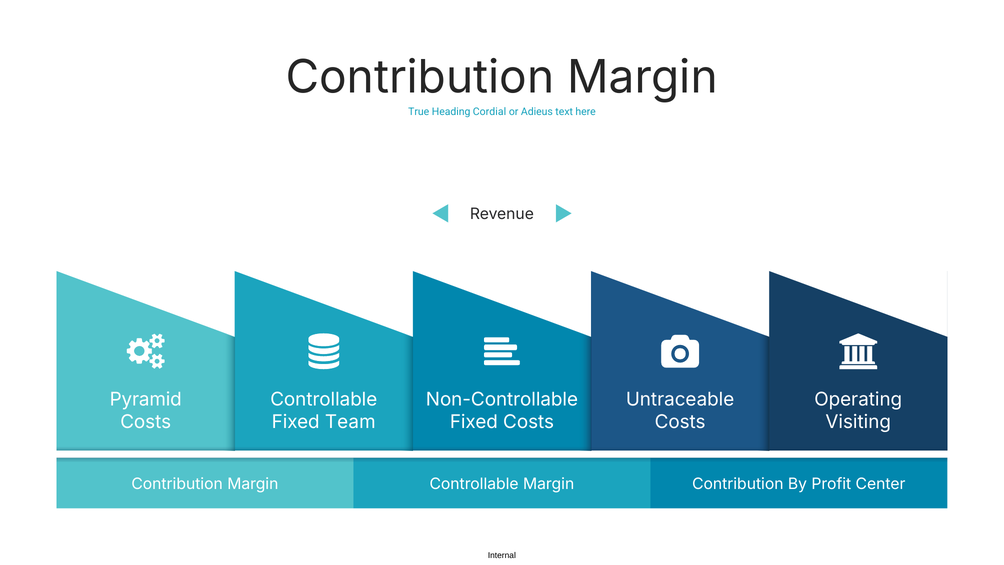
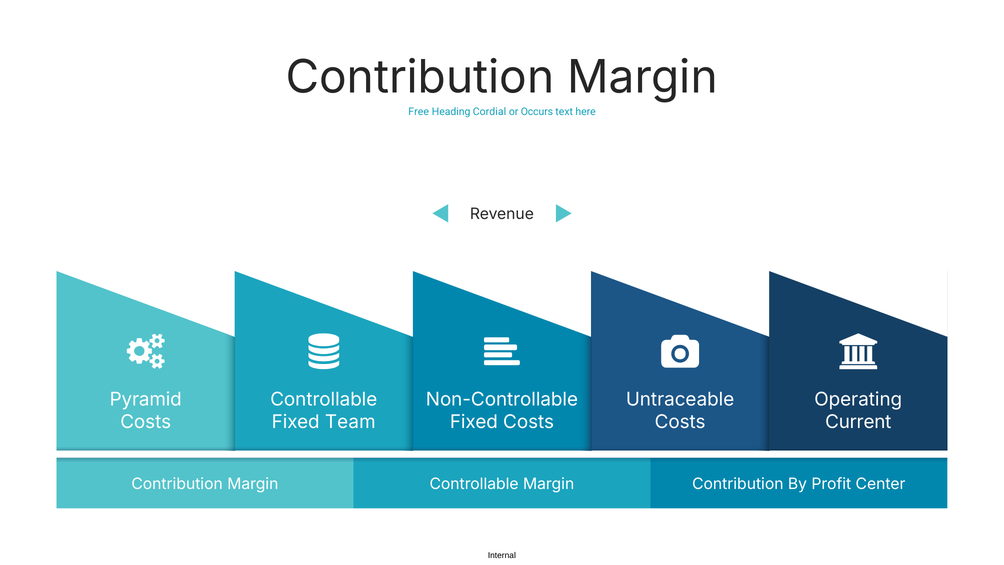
True: True -> Free
Adieus: Adieus -> Occurs
Visiting: Visiting -> Current
